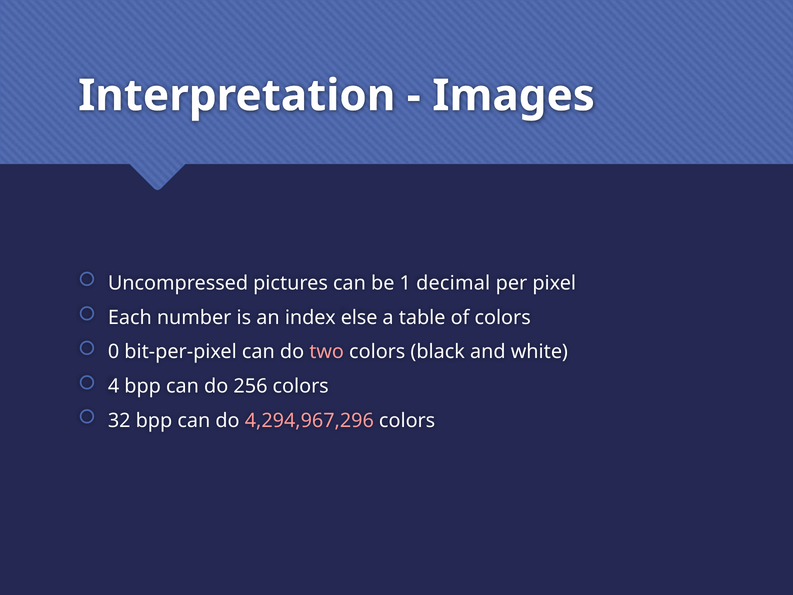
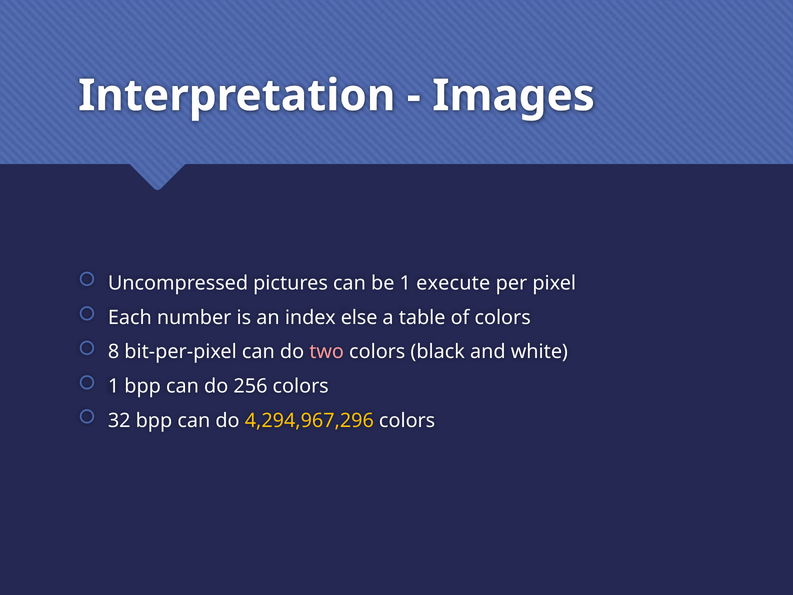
decimal: decimal -> execute
0: 0 -> 8
4 at (114, 386): 4 -> 1
4,294,967,296 colour: pink -> yellow
